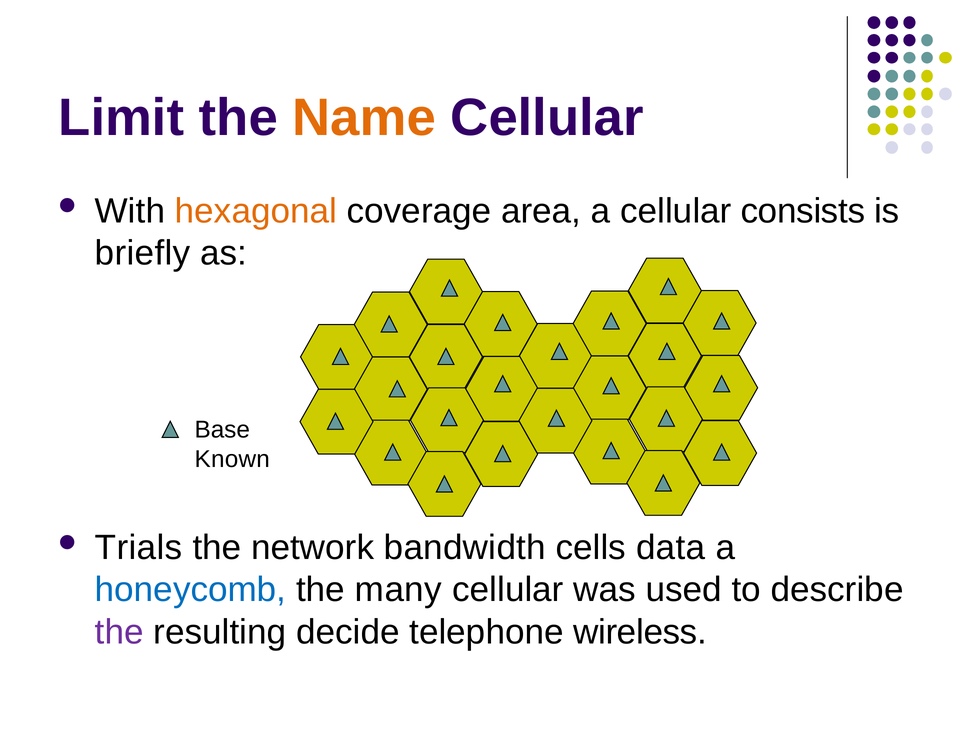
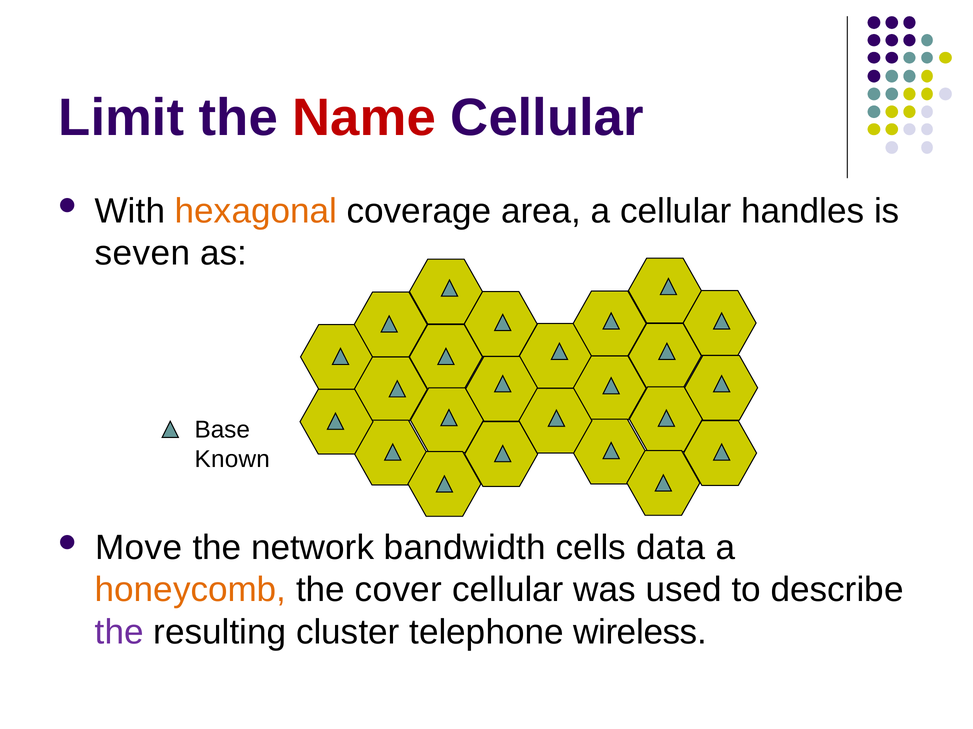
Name colour: orange -> red
consists: consists -> handles
briefly: briefly -> seven
Trials: Trials -> Move
honeycomb colour: blue -> orange
many: many -> cover
decide: decide -> cluster
